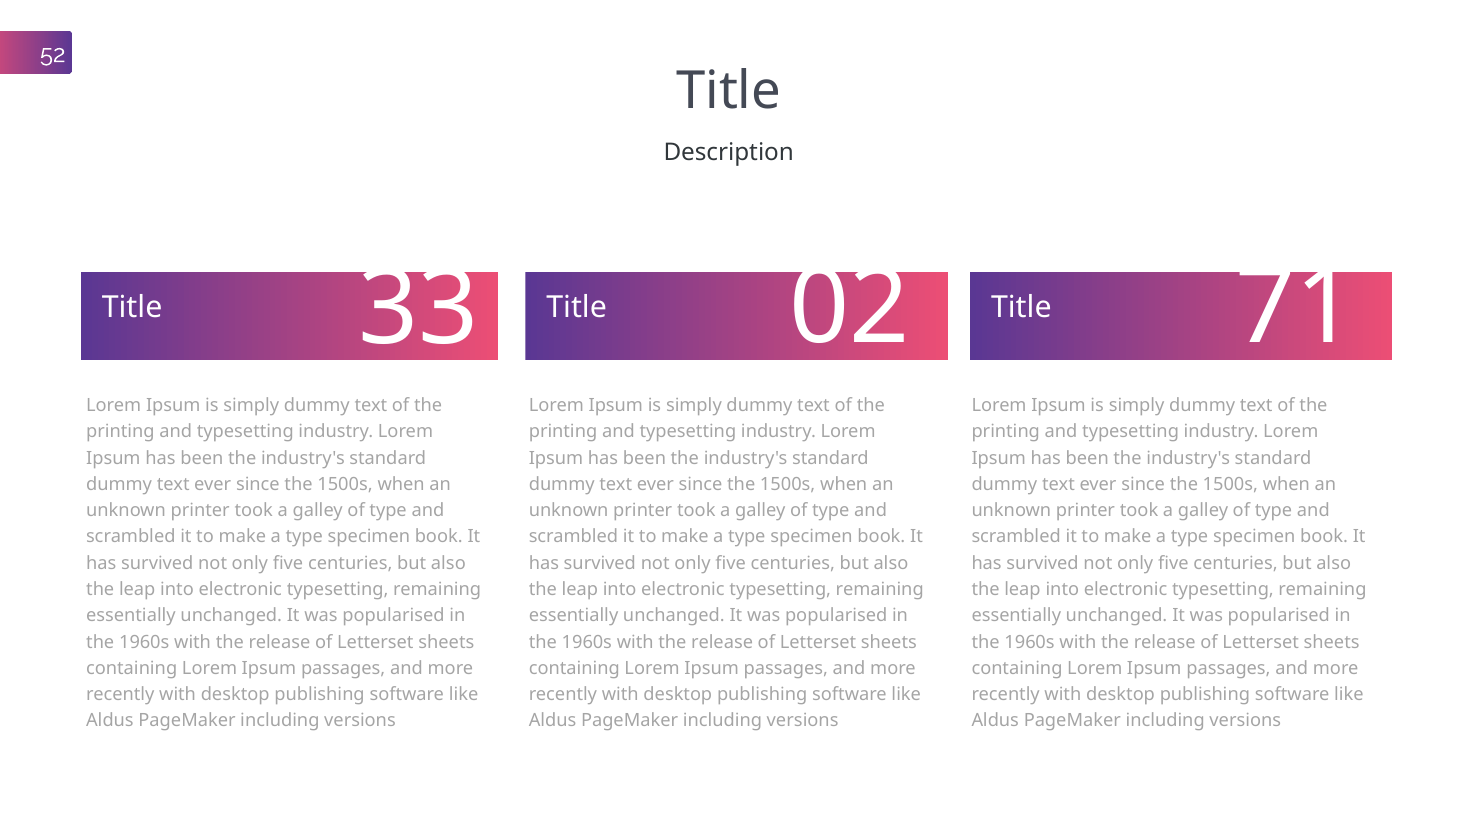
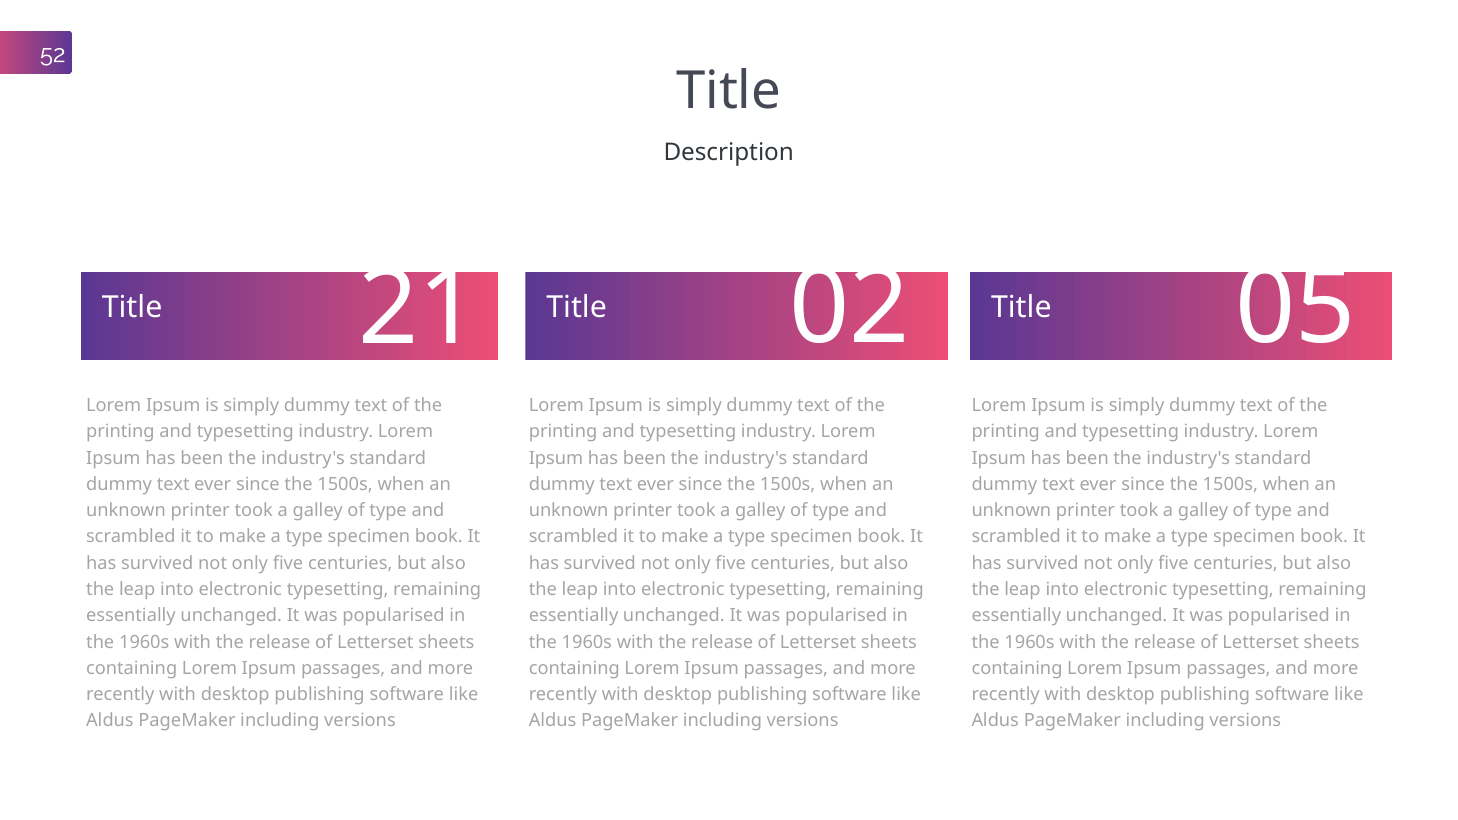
71: 71 -> 05
33: 33 -> 21
